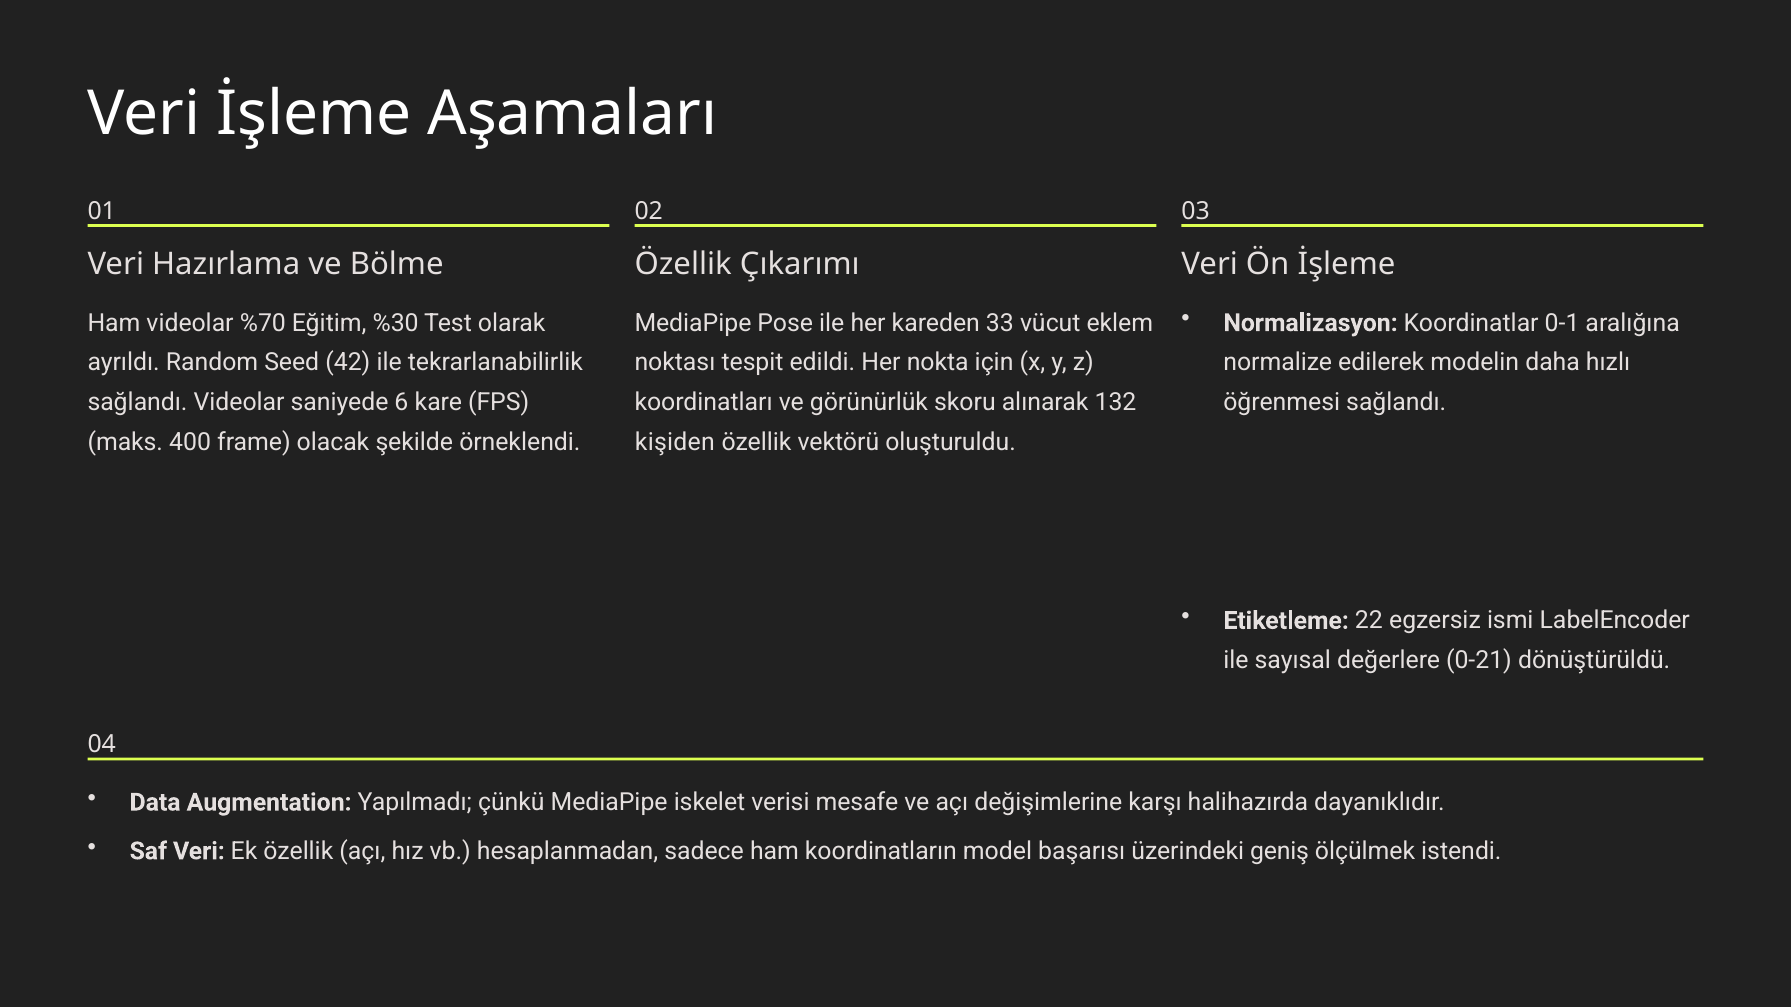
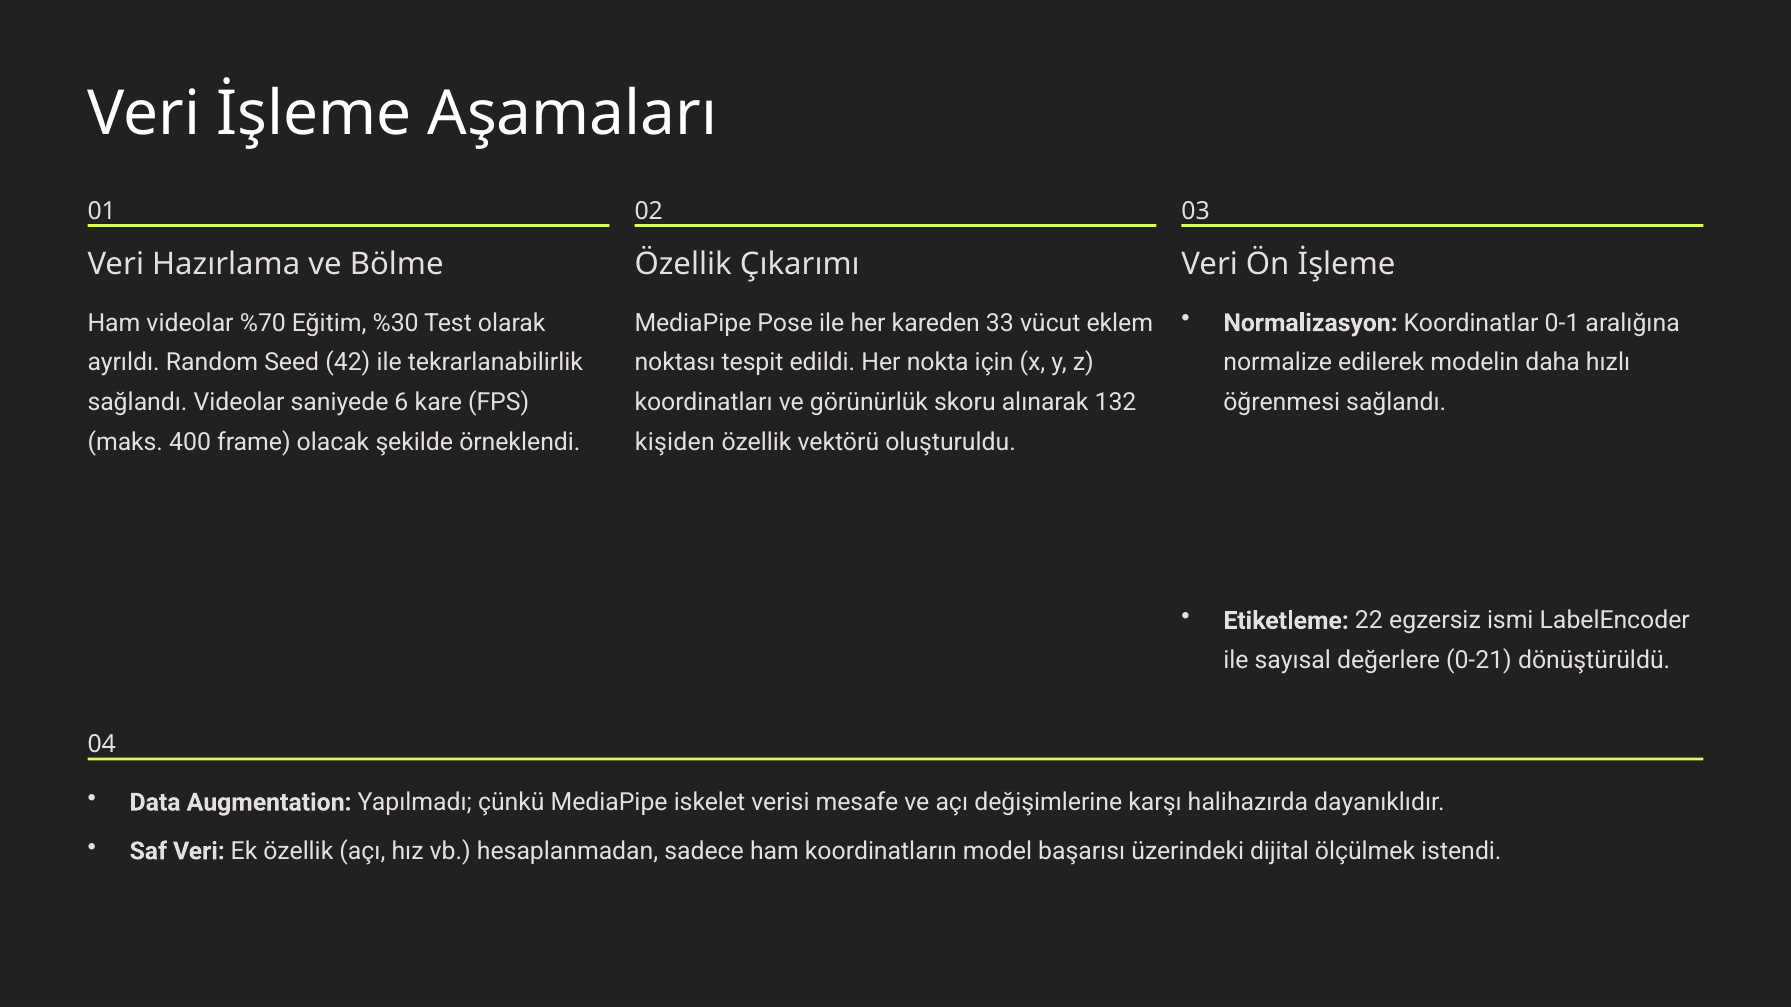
geniş: geniş -> dijital
